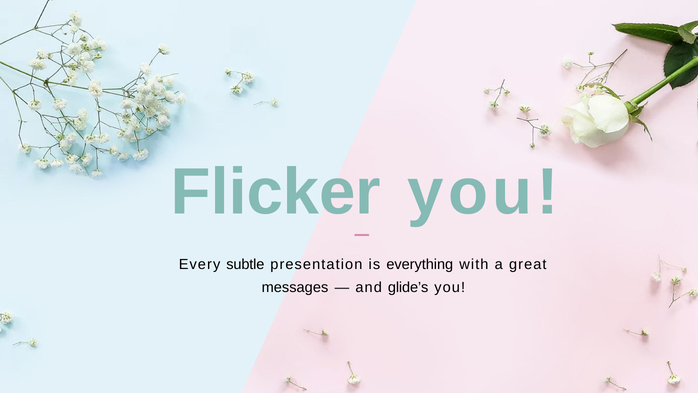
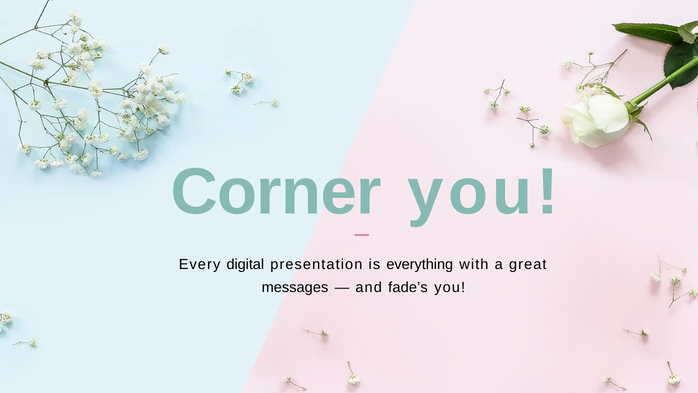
Flicker: Flicker -> Corner
subtle: subtle -> digital
glide’s: glide’s -> fade’s
